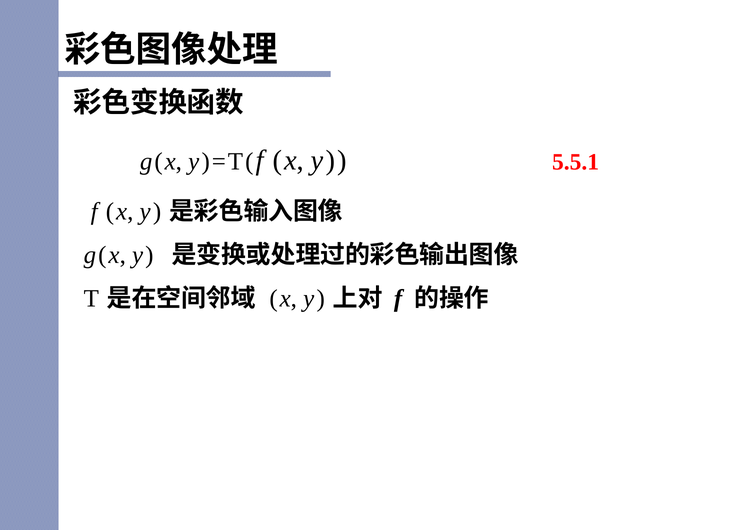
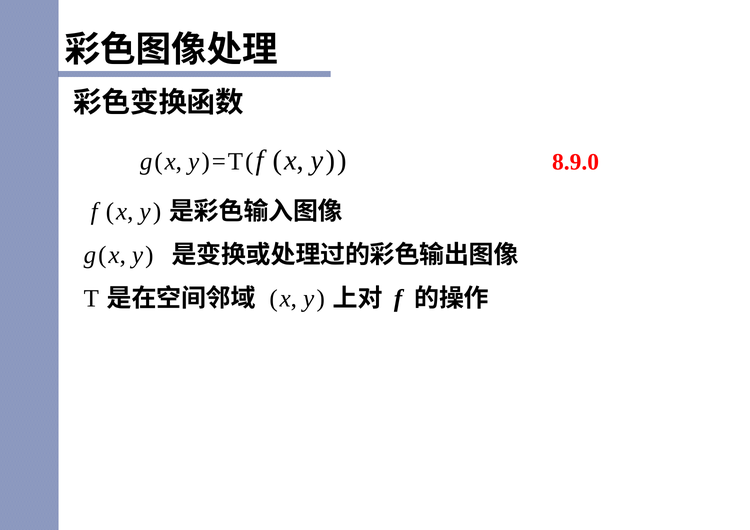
5.5.1: 5.5.1 -> 8.9.0
